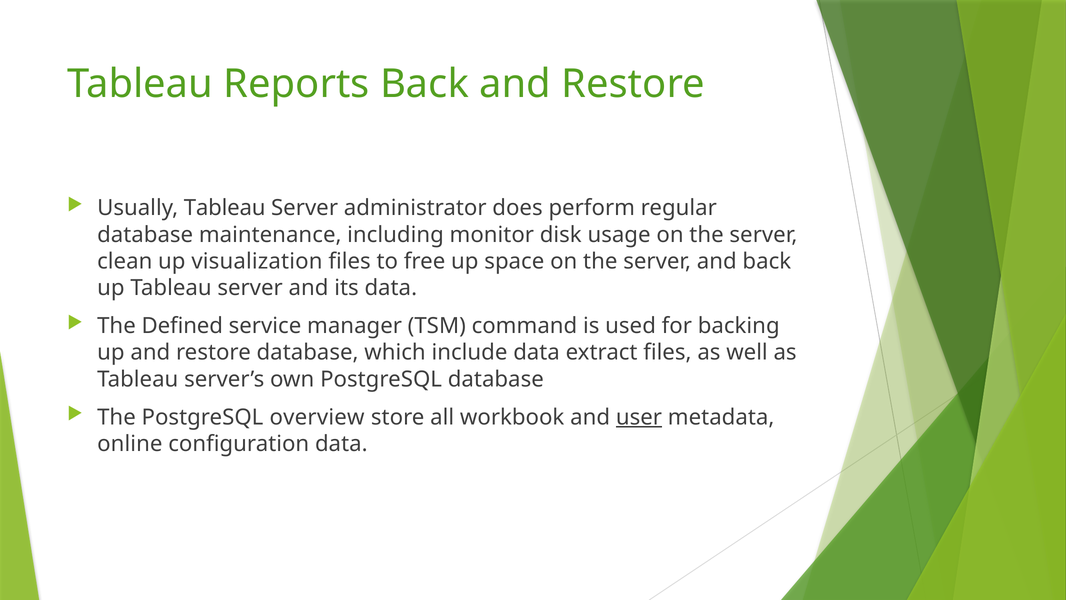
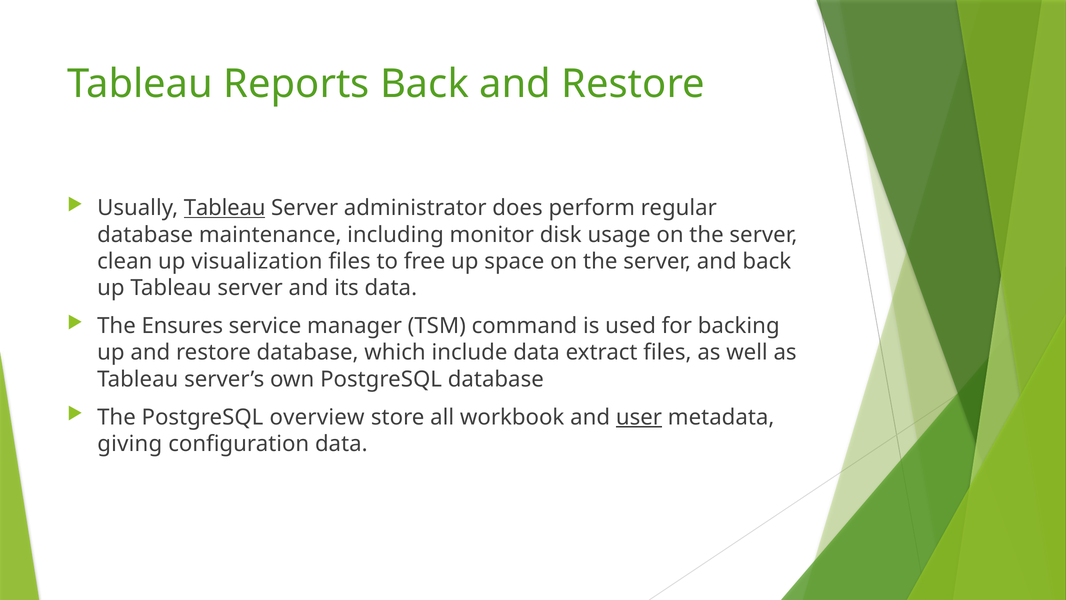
Tableau at (225, 208) underline: none -> present
Defined: Defined -> Ensures
online: online -> giving
